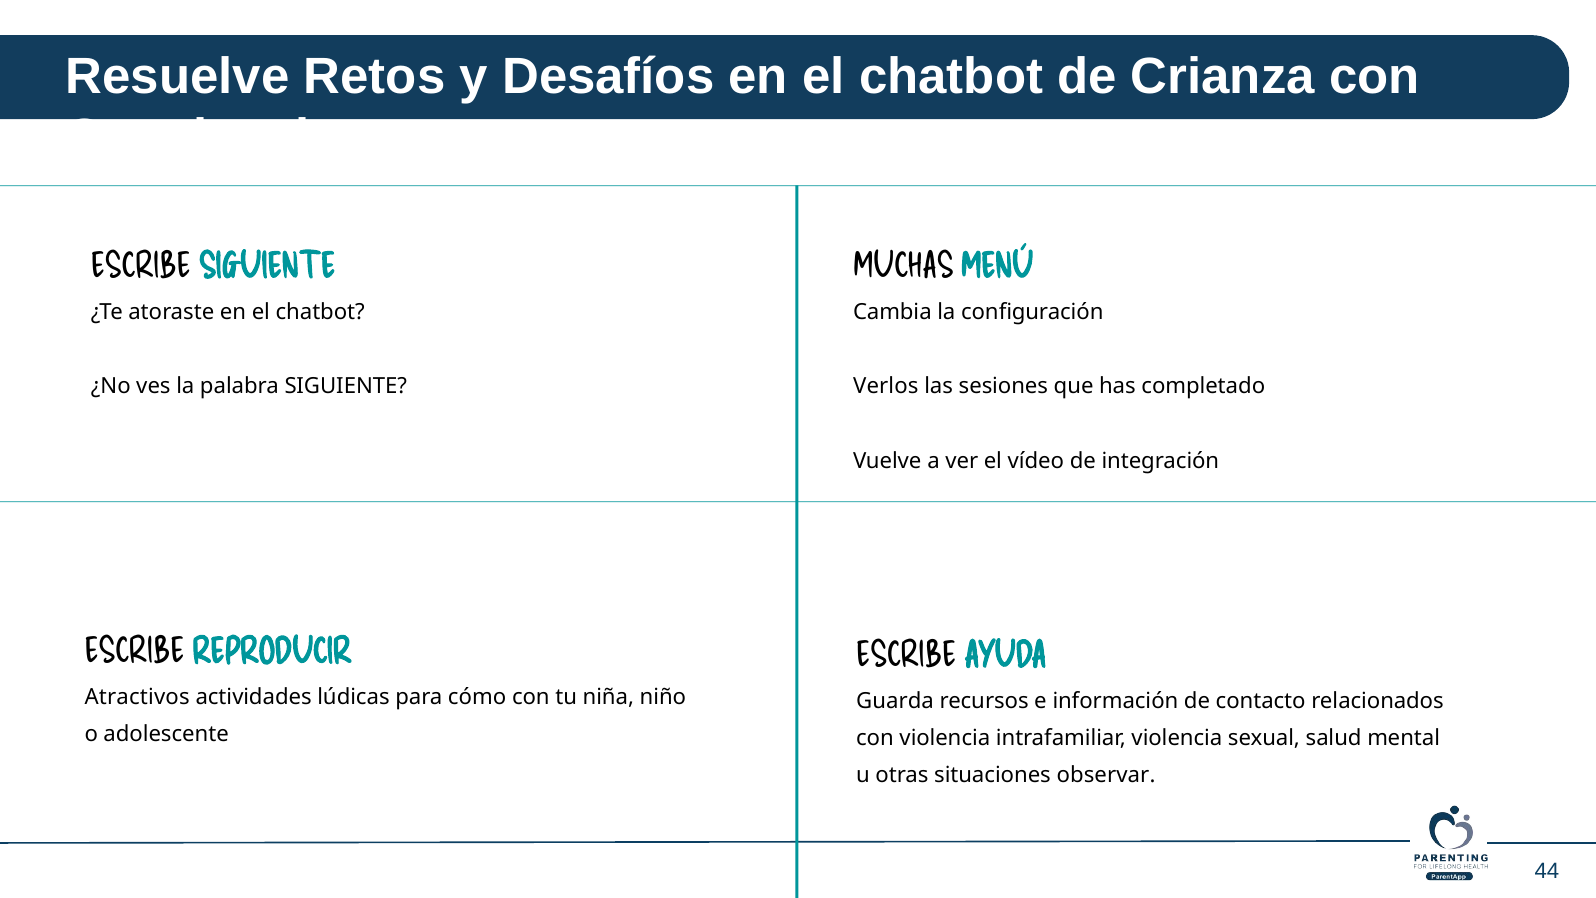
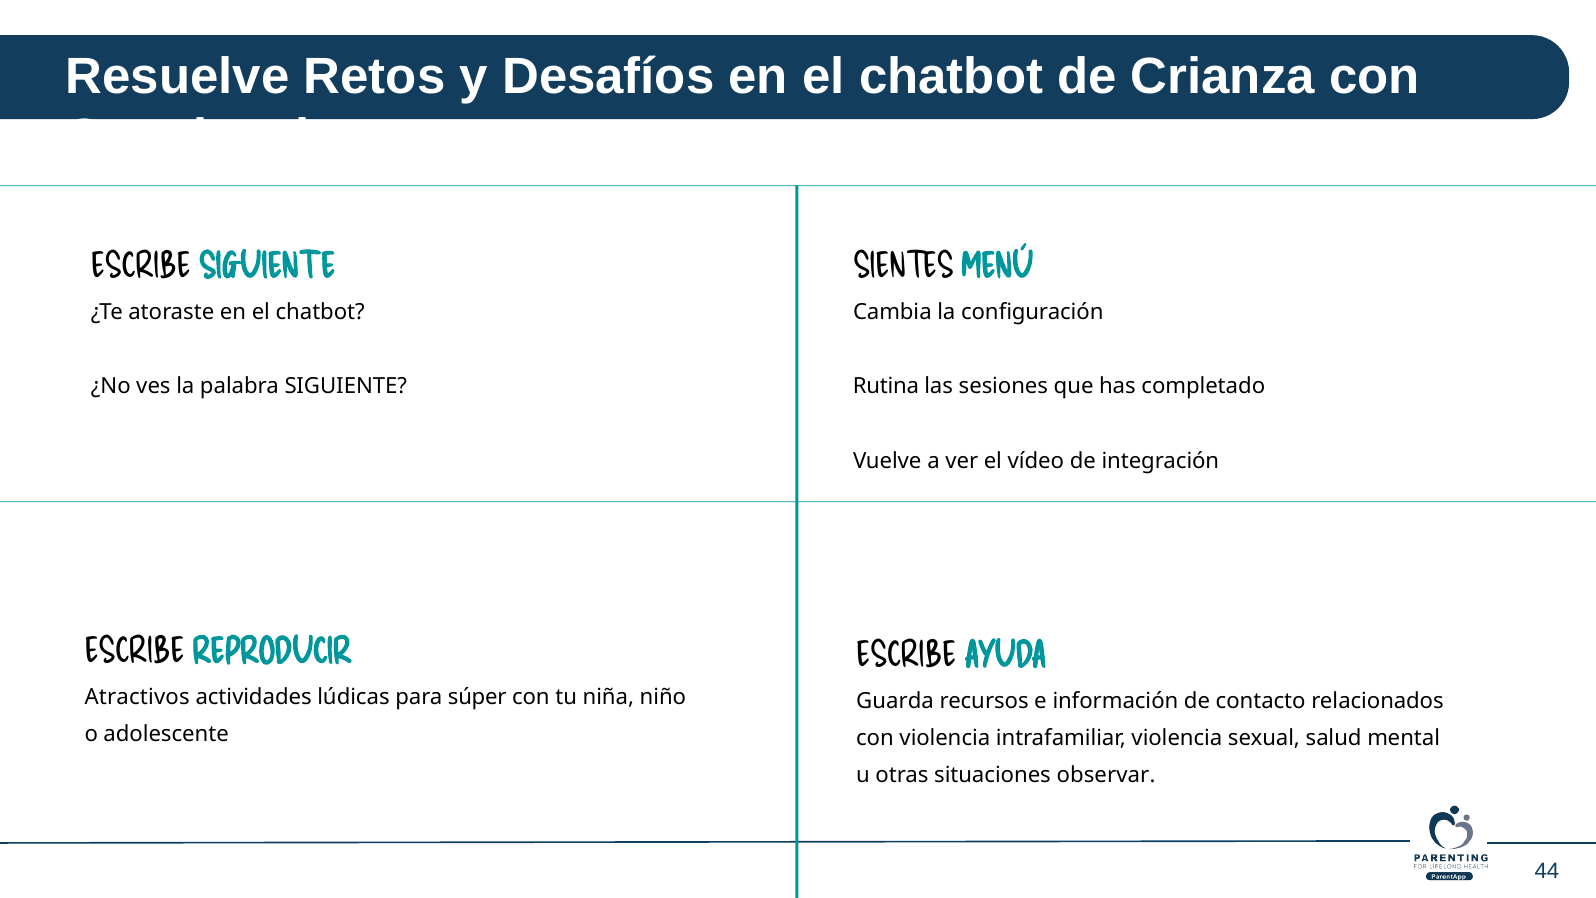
MUCHAS: MUCHAS -> SIENTES
Verlos: Verlos -> Rutina
cómo: cómo -> súper
